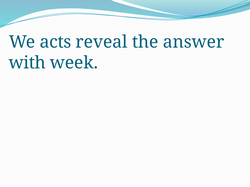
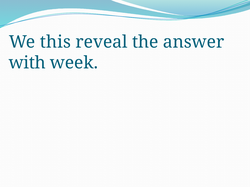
acts: acts -> this
